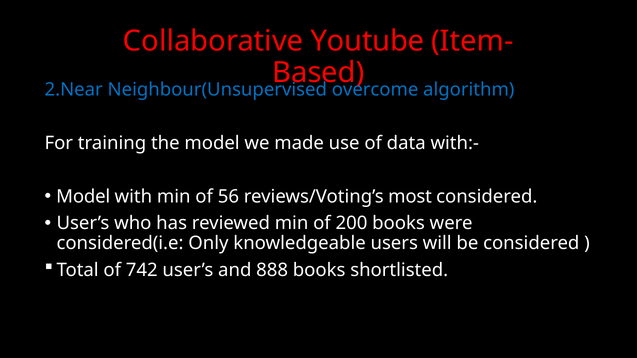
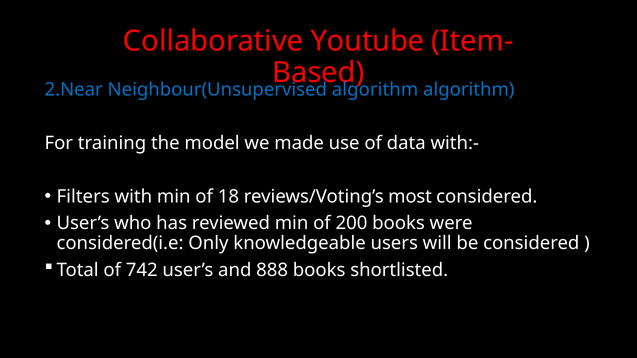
Neighbour(Unsupervised overcome: overcome -> algorithm
Model at (83, 197): Model -> Filters
56: 56 -> 18
